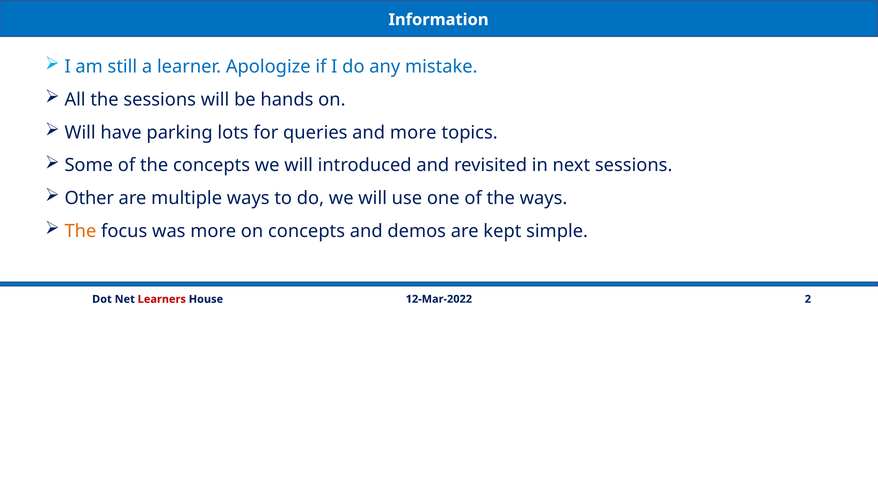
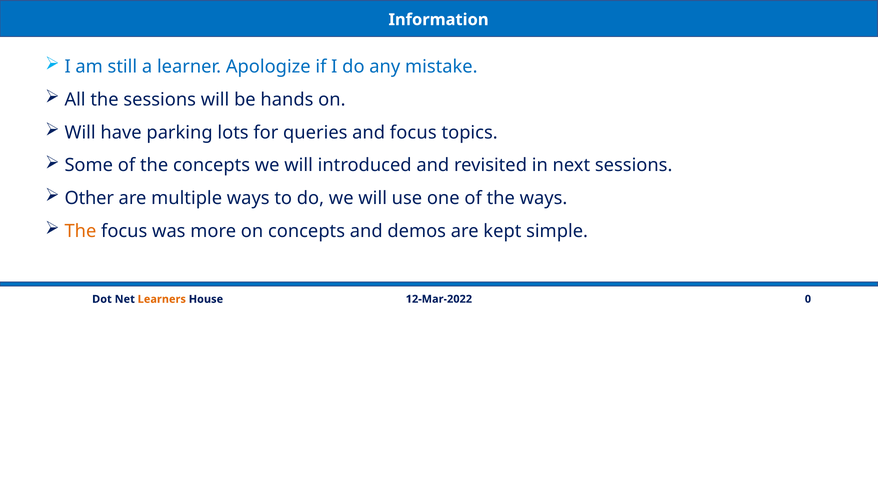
and more: more -> focus
2: 2 -> 0
Learners colour: red -> orange
